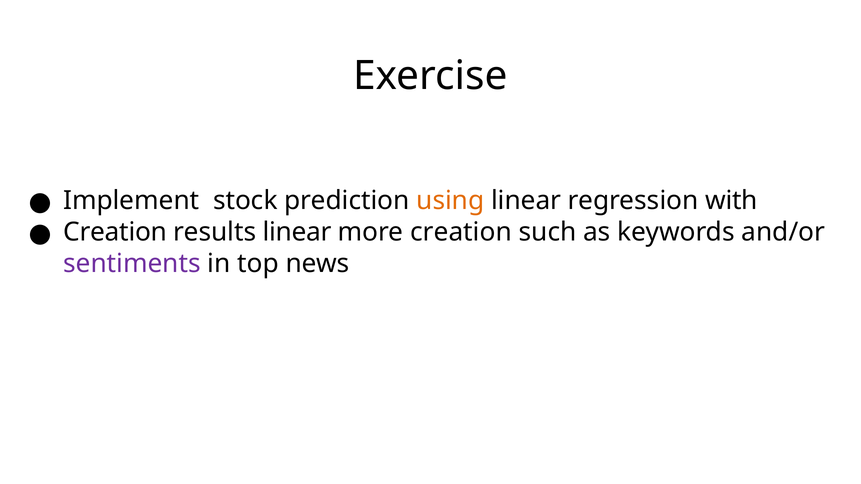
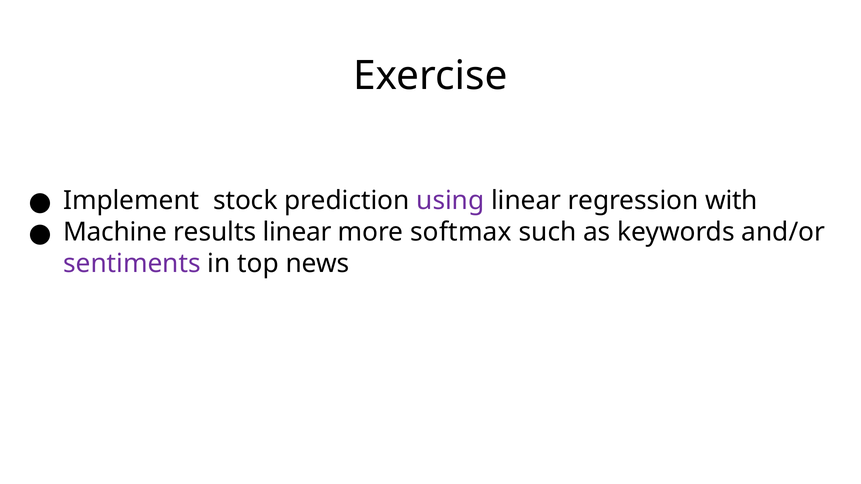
using colour: orange -> purple
Creation at (115, 232): Creation -> Machine
more creation: creation -> softmax
